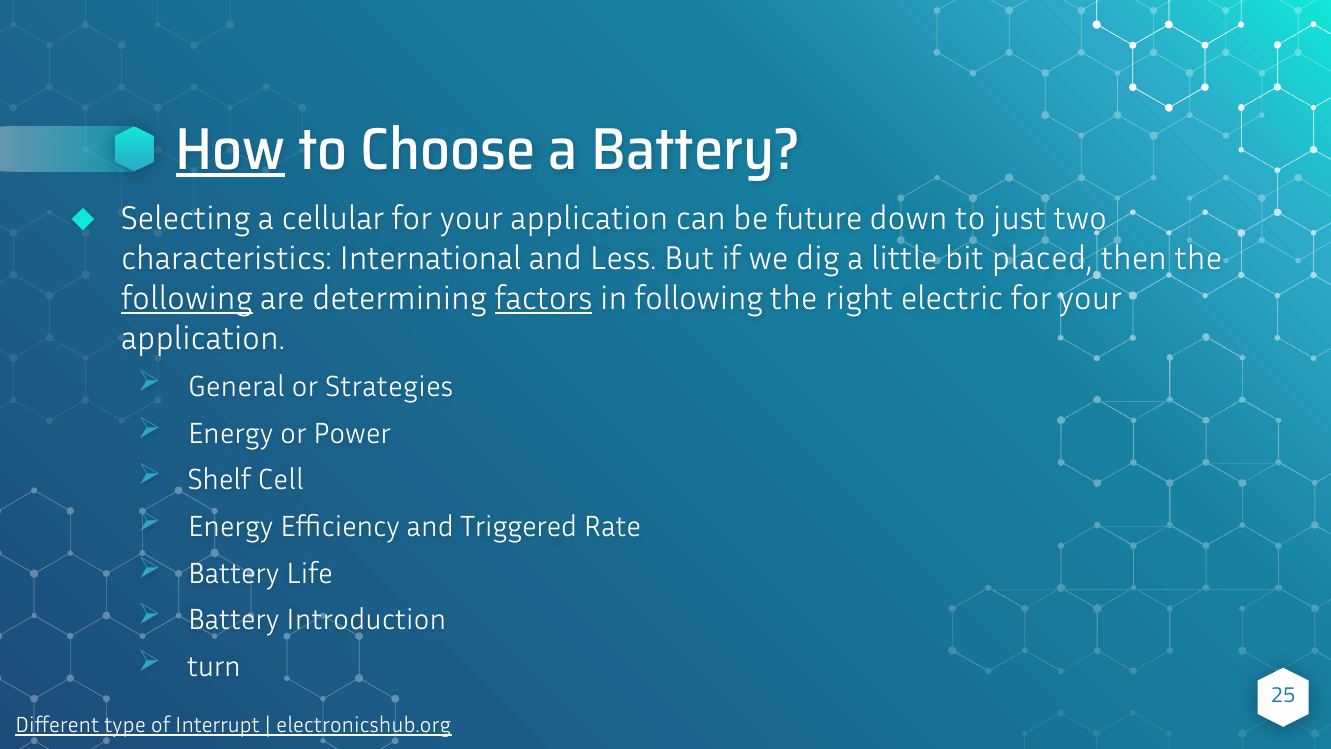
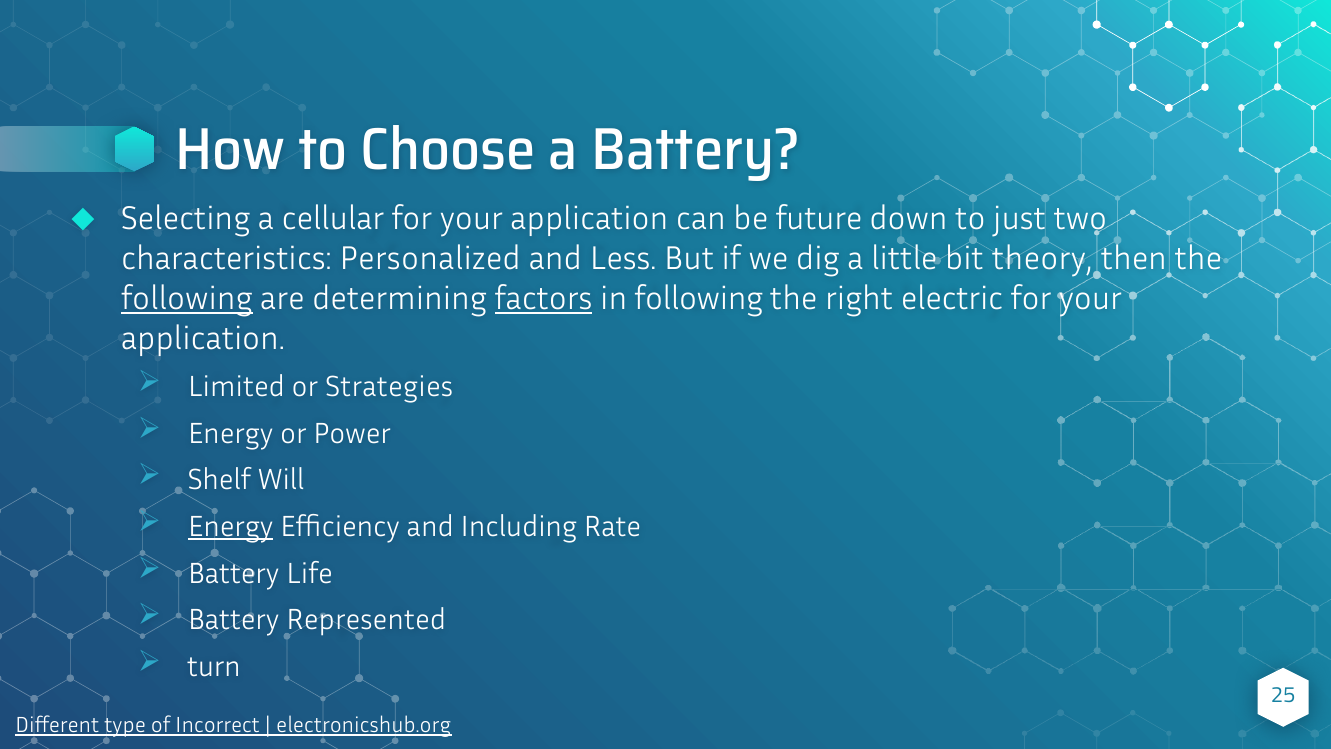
How underline: present -> none
International: International -> Personalized
placed: placed -> theory
General: General -> Limited
Cell: Cell -> Will
Energy at (231, 526) underline: none -> present
Triggered: Triggered -> Including
Introduction: Introduction -> Represented
Interrupt: Interrupt -> Incorrect
